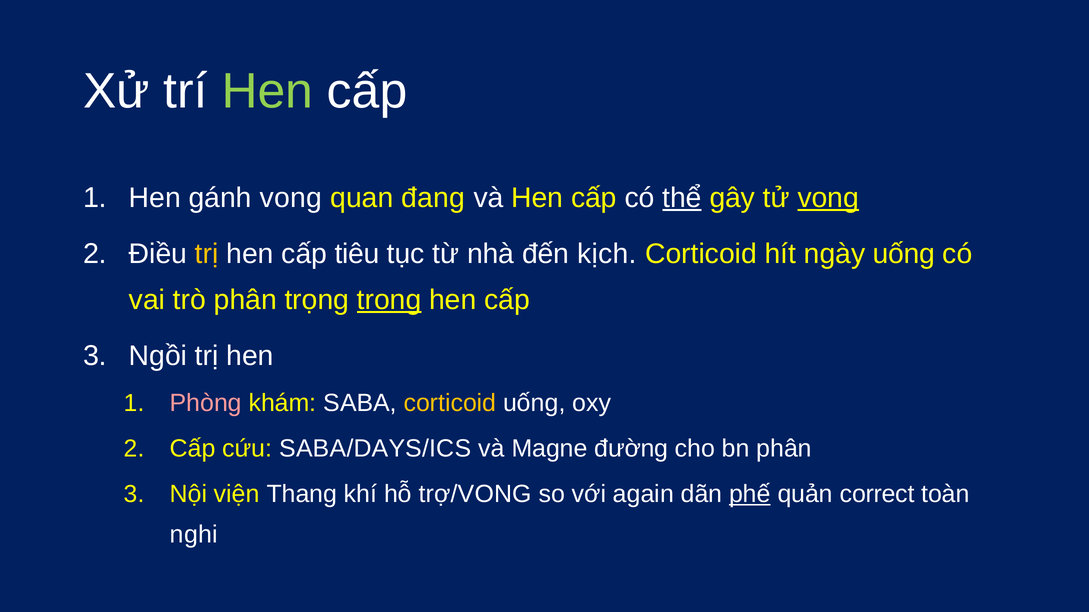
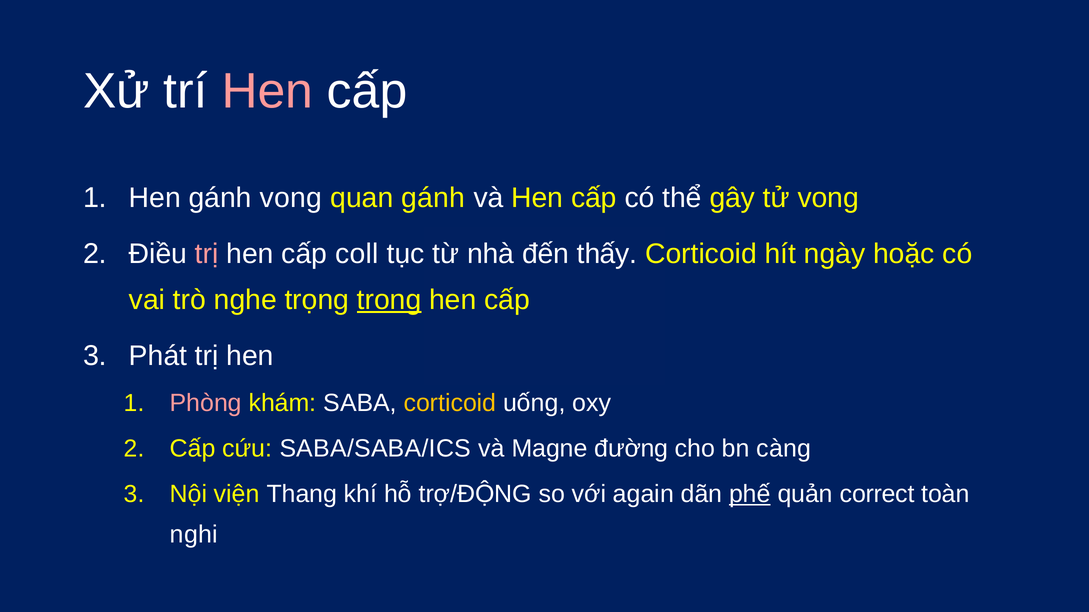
Hen at (267, 91) colour: light green -> pink
quan đang: đang -> gánh
thể underline: present -> none
vong at (828, 198) underline: present -> none
trị at (207, 254) colour: yellow -> pink
tiêu: tiêu -> coll
kịch: kịch -> thấy
ngày uống: uống -> hoặc
trò phân: phân -> nghe
Ngồi: Ngồi -> Phát
SABA/DAYS/ICS: SABA/DAYS/ICS -> SABA/SABA/ICS
bn phân: phân -> càng
trợ/VONG: trợ/VONG -> trợ/ĐỘNG
